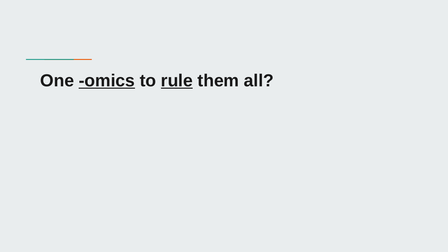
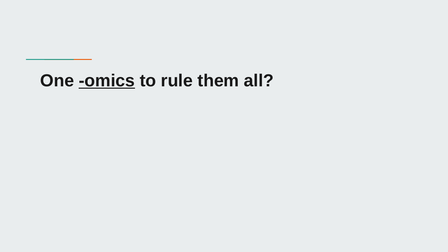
rule underline: present -> none
